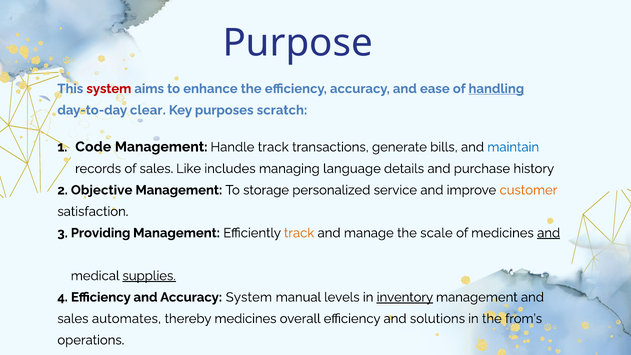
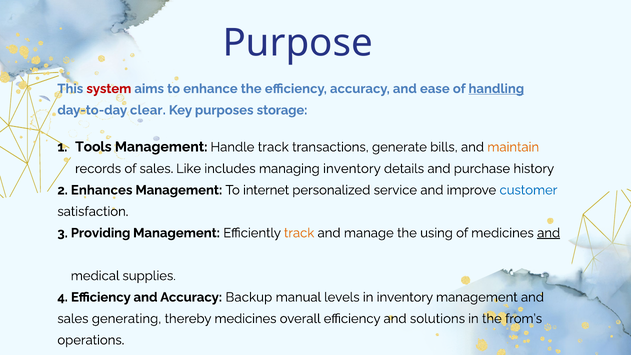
scratch: scratch -> storage
Code: Code -> Tools
maintain colour: blue -> orange
managing language: language -> inventory
Objective: Objective -> Enhances
storage: storage -> internet
customer colour: orange -> blue
scale: scale -> using
supplies underline: present -> none
Accuracy System: System -> Backup
inventory at (405, 297) underline: present -> none
automates: automates -> generating
